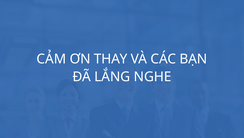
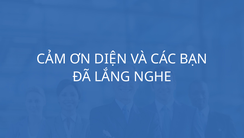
THAY: THAY -> DIỆN
